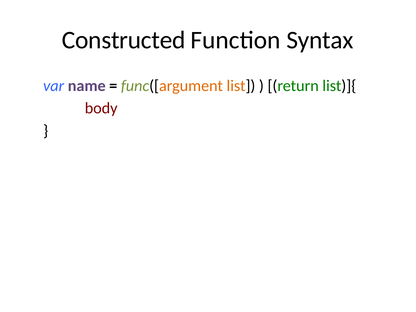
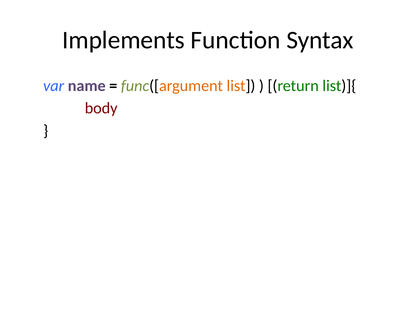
Constructed: Constructed -> Implements
